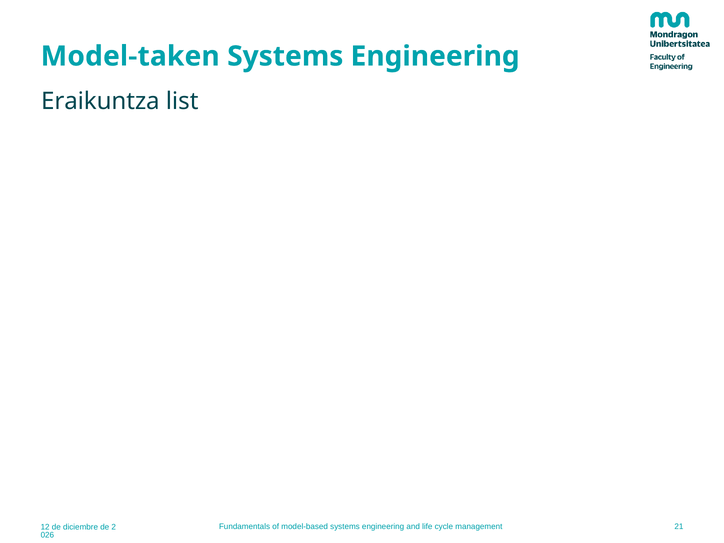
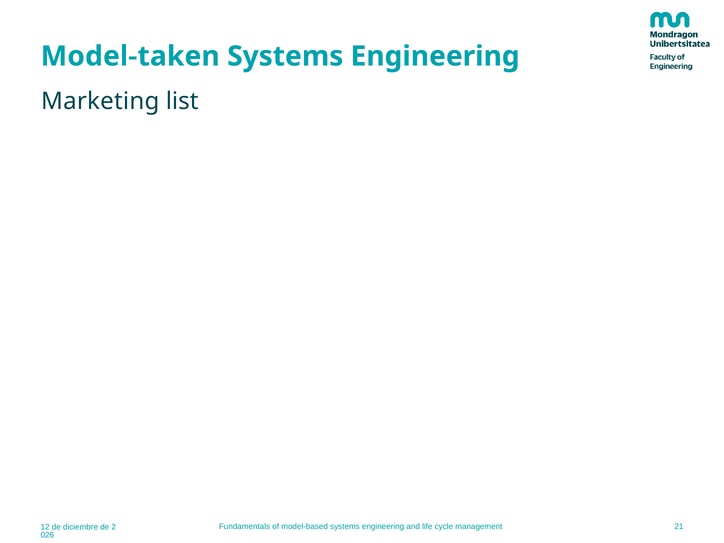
Eraikuntza: Eraikuntza -> Marketing
